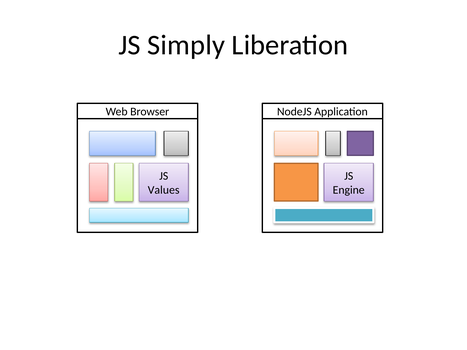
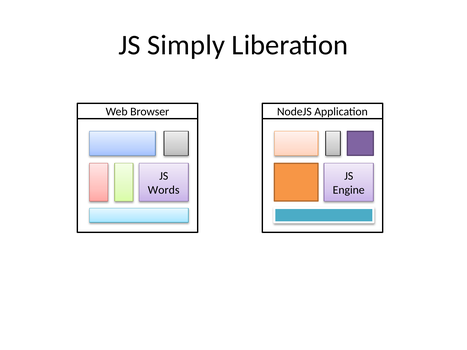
Values: Values -> Words
